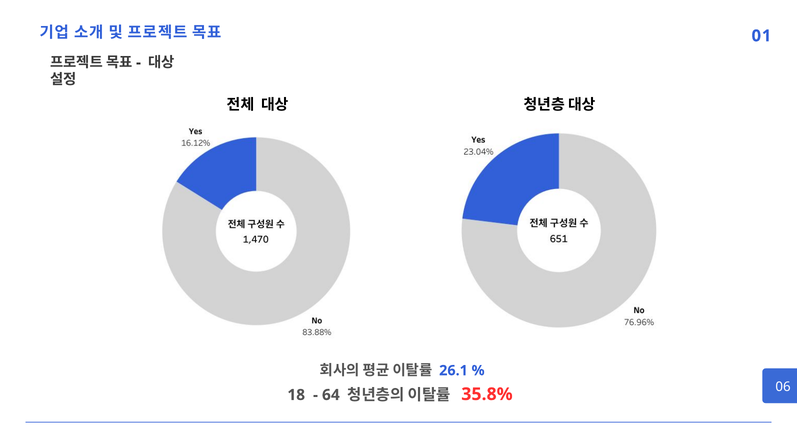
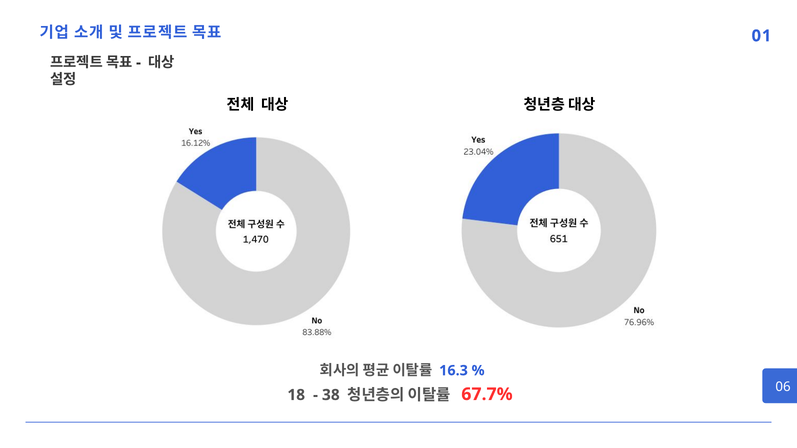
26.1: 26.1 -> 16.3
64: 64 -> 38
35.8%: 35.8% -> 67.7%
